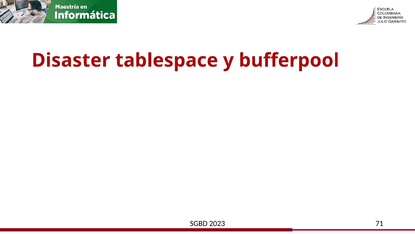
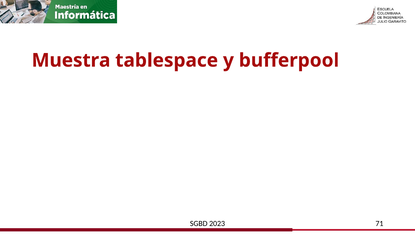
Disaster: Disaster -> Muestra
